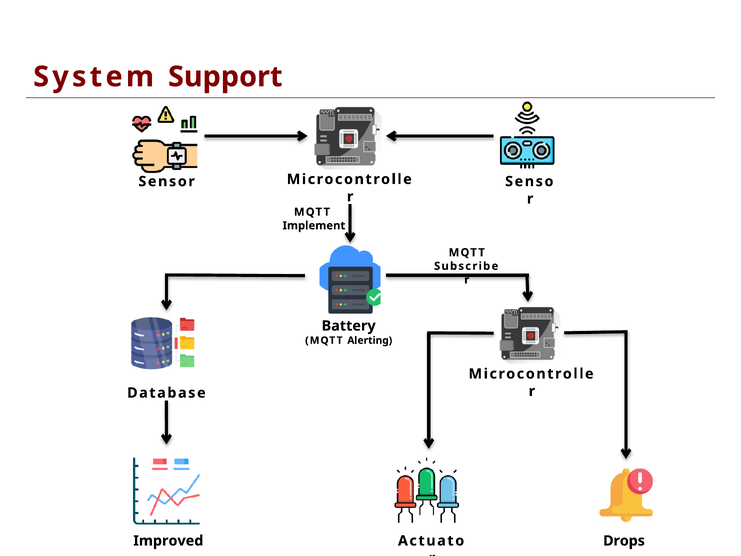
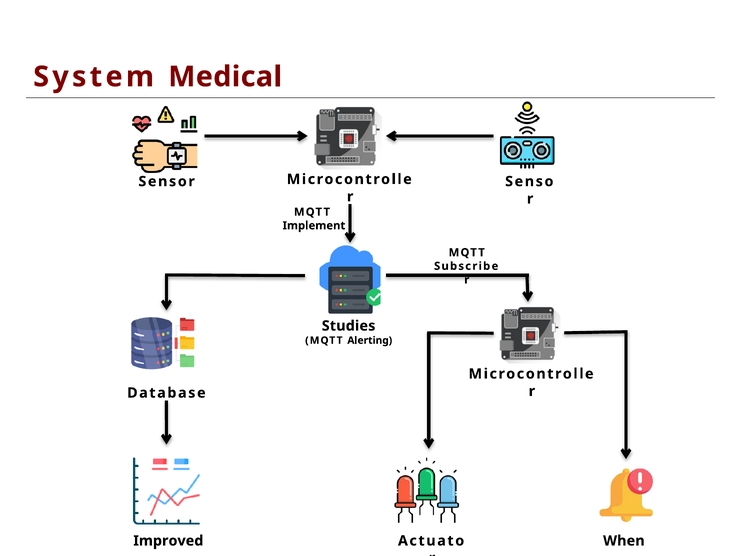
Support: Support -> Medical
Battery: Battery -> Studies
Drops: Drops -> When
